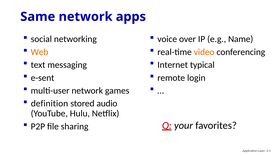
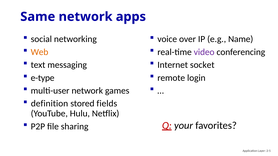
video colour: orange -> purple
typical: typical -> socket
e-sent: e-sent -> e-type
audio: audio -> fields
